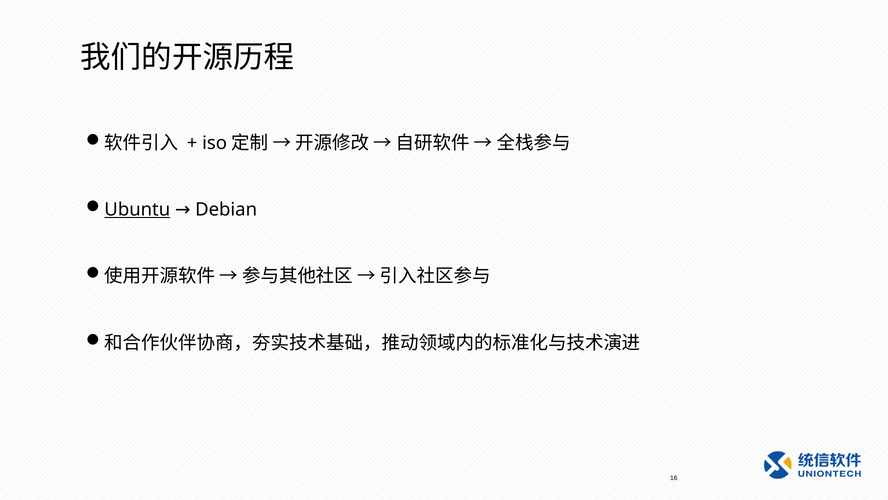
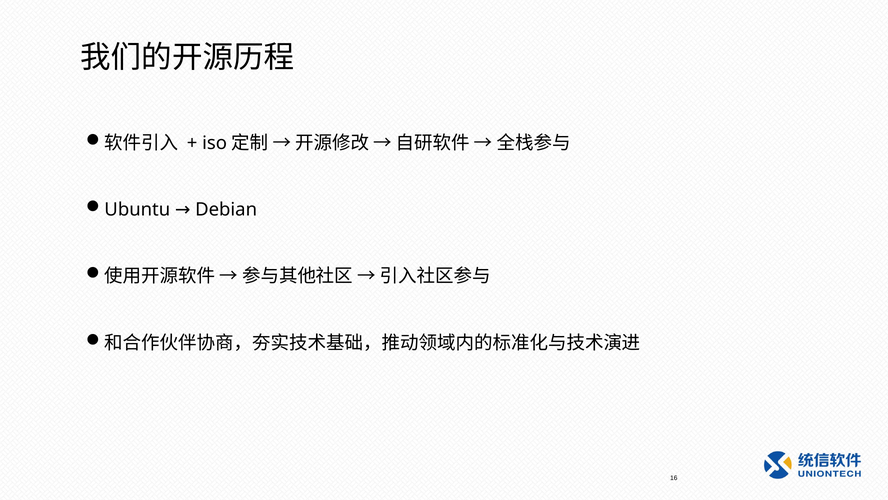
Ubuntu underline: present -> none
